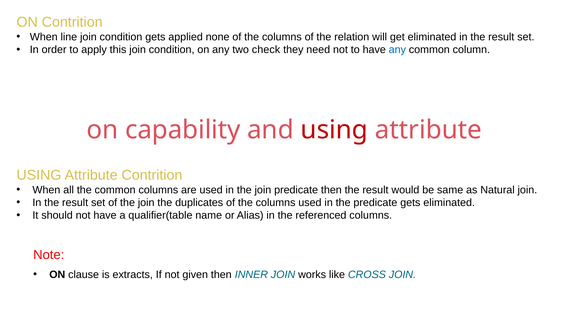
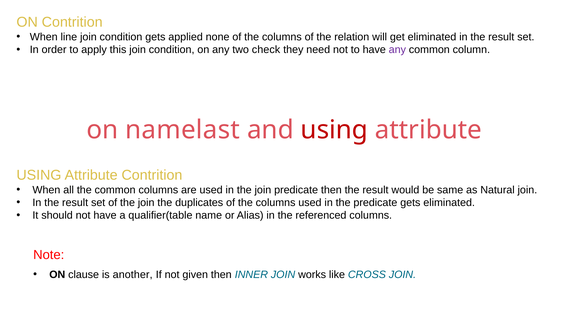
any at (397, 50) colour: blue -> purple
capability: capability -> namelast
extracts: extracts -> another
